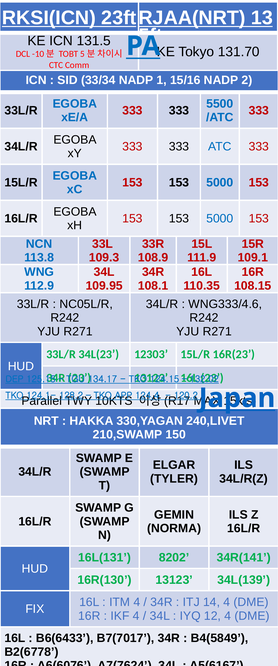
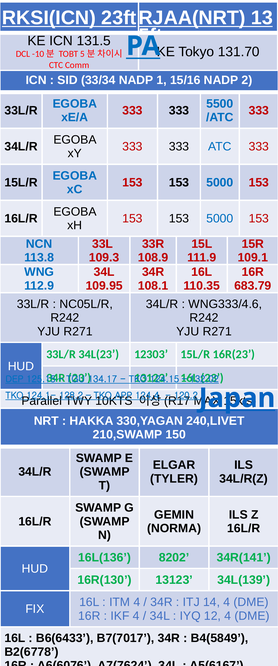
108.15: 108.15 -> 683.79
16L(131: 16L(131 -> 16L(136
